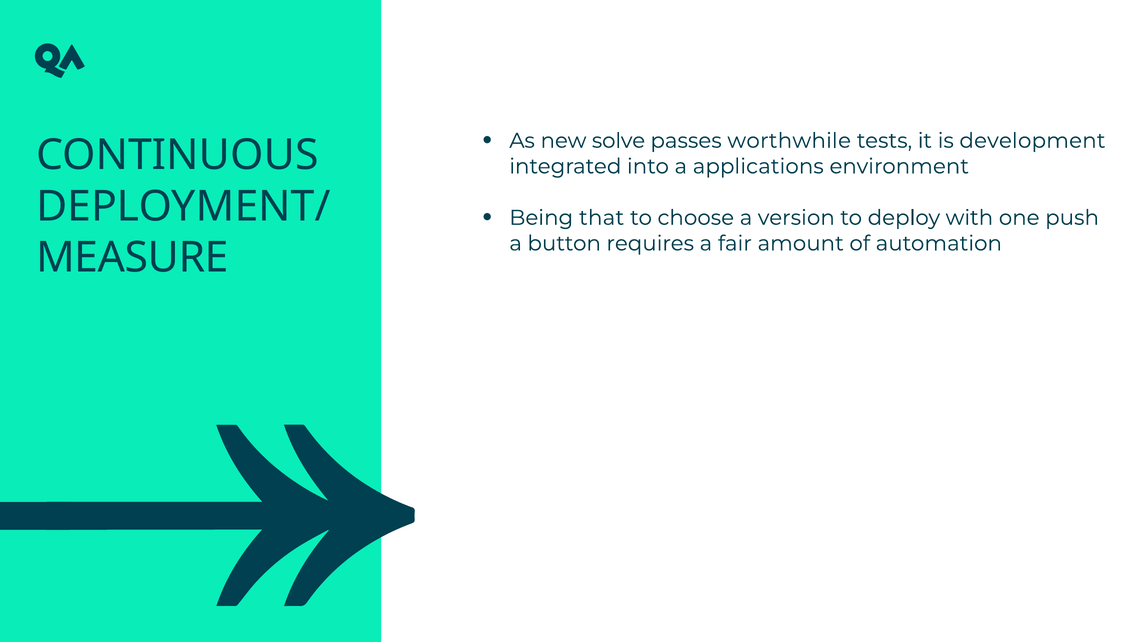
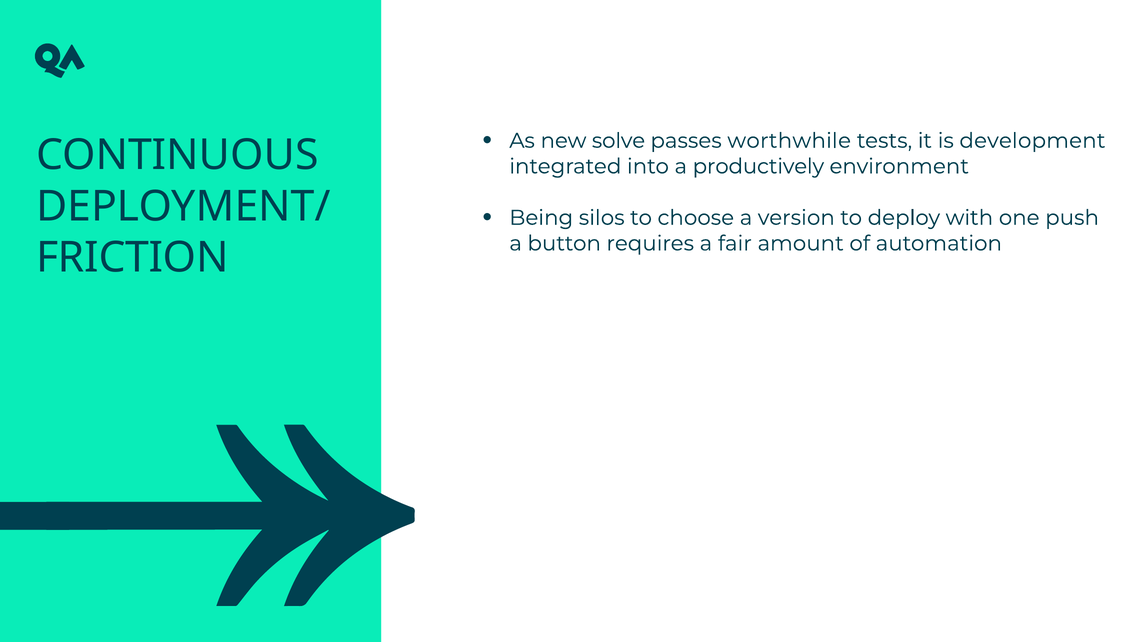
applications: applications -> productively
that: that -> silos
MEASURE: MEASURE -> FRICTION
